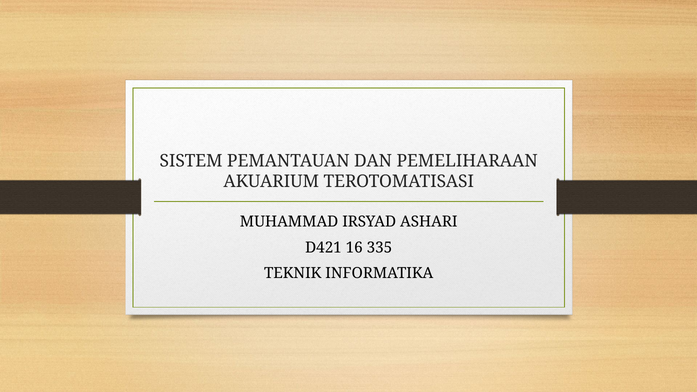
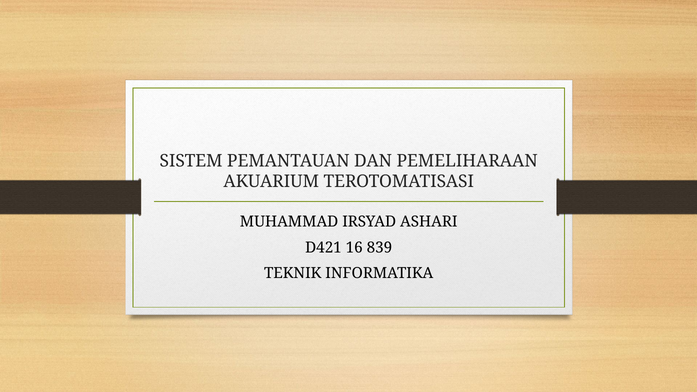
335: 335 -> 839
